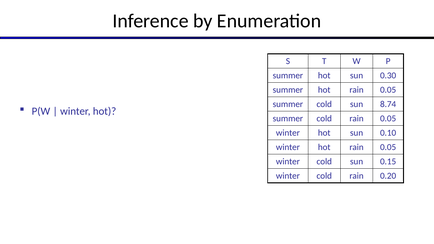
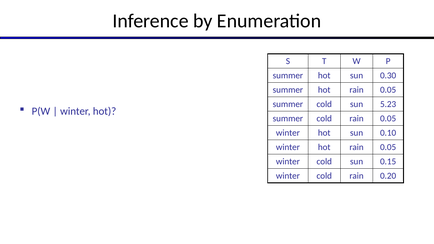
8.74: 8.74 -> 5.23
